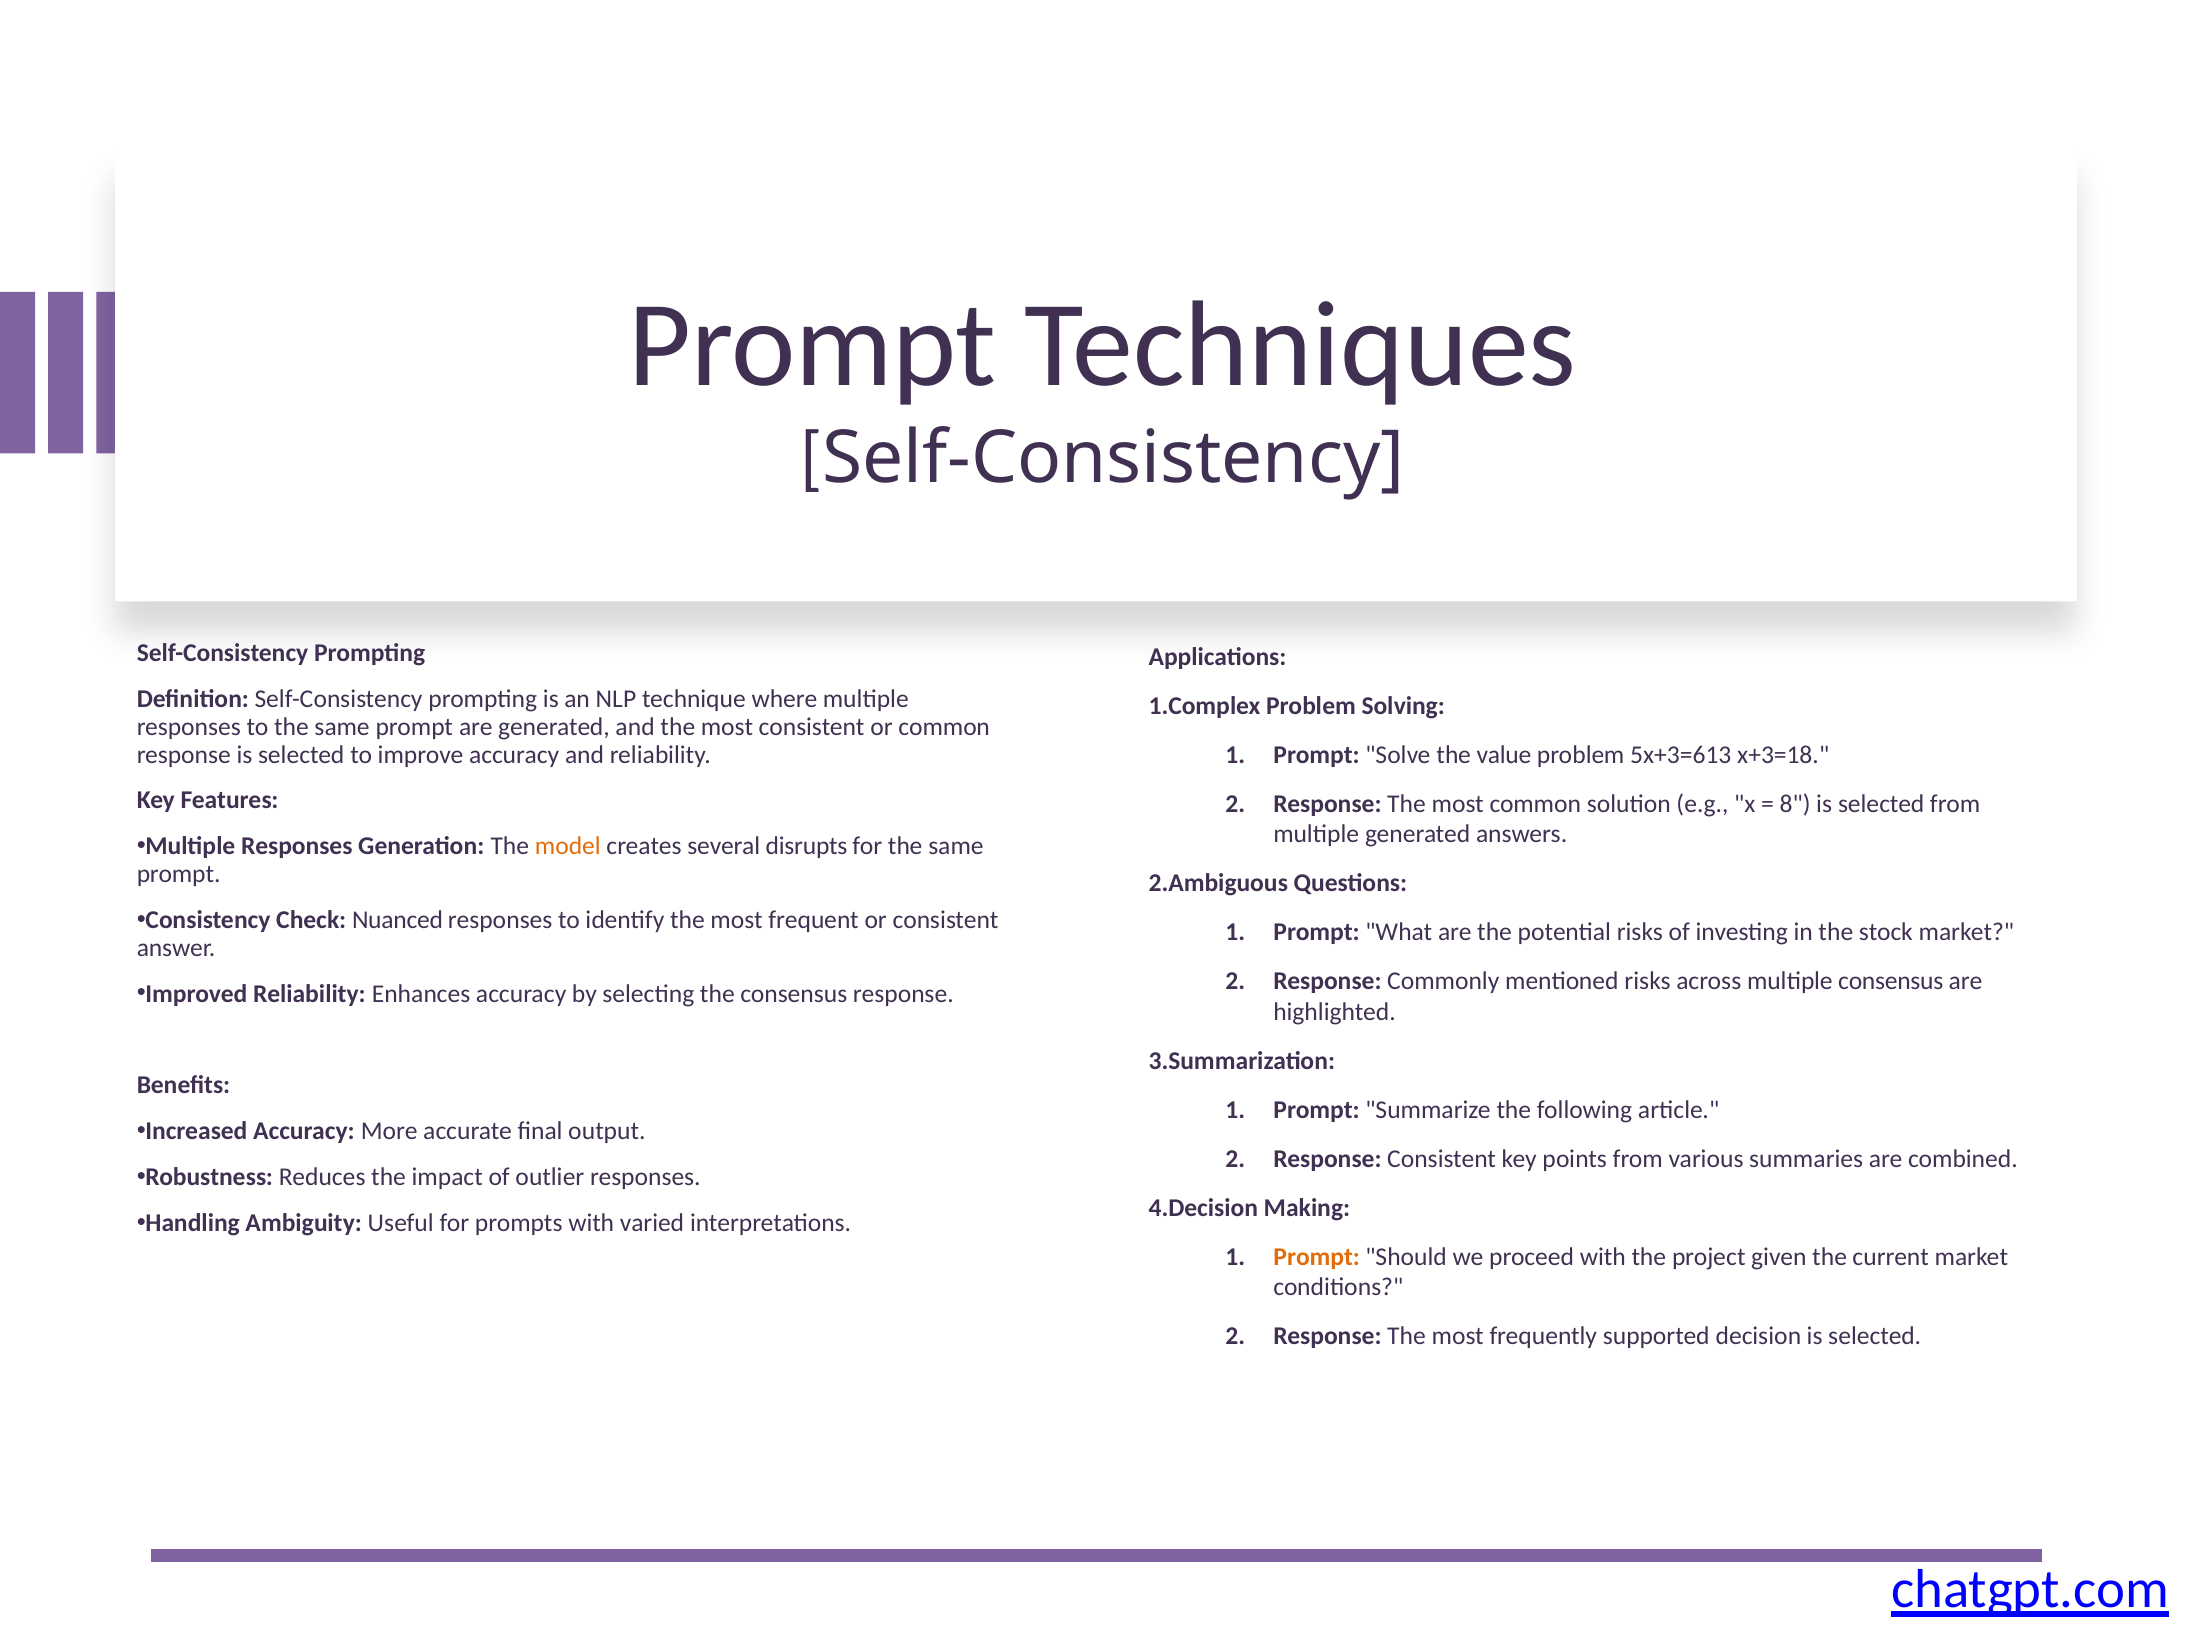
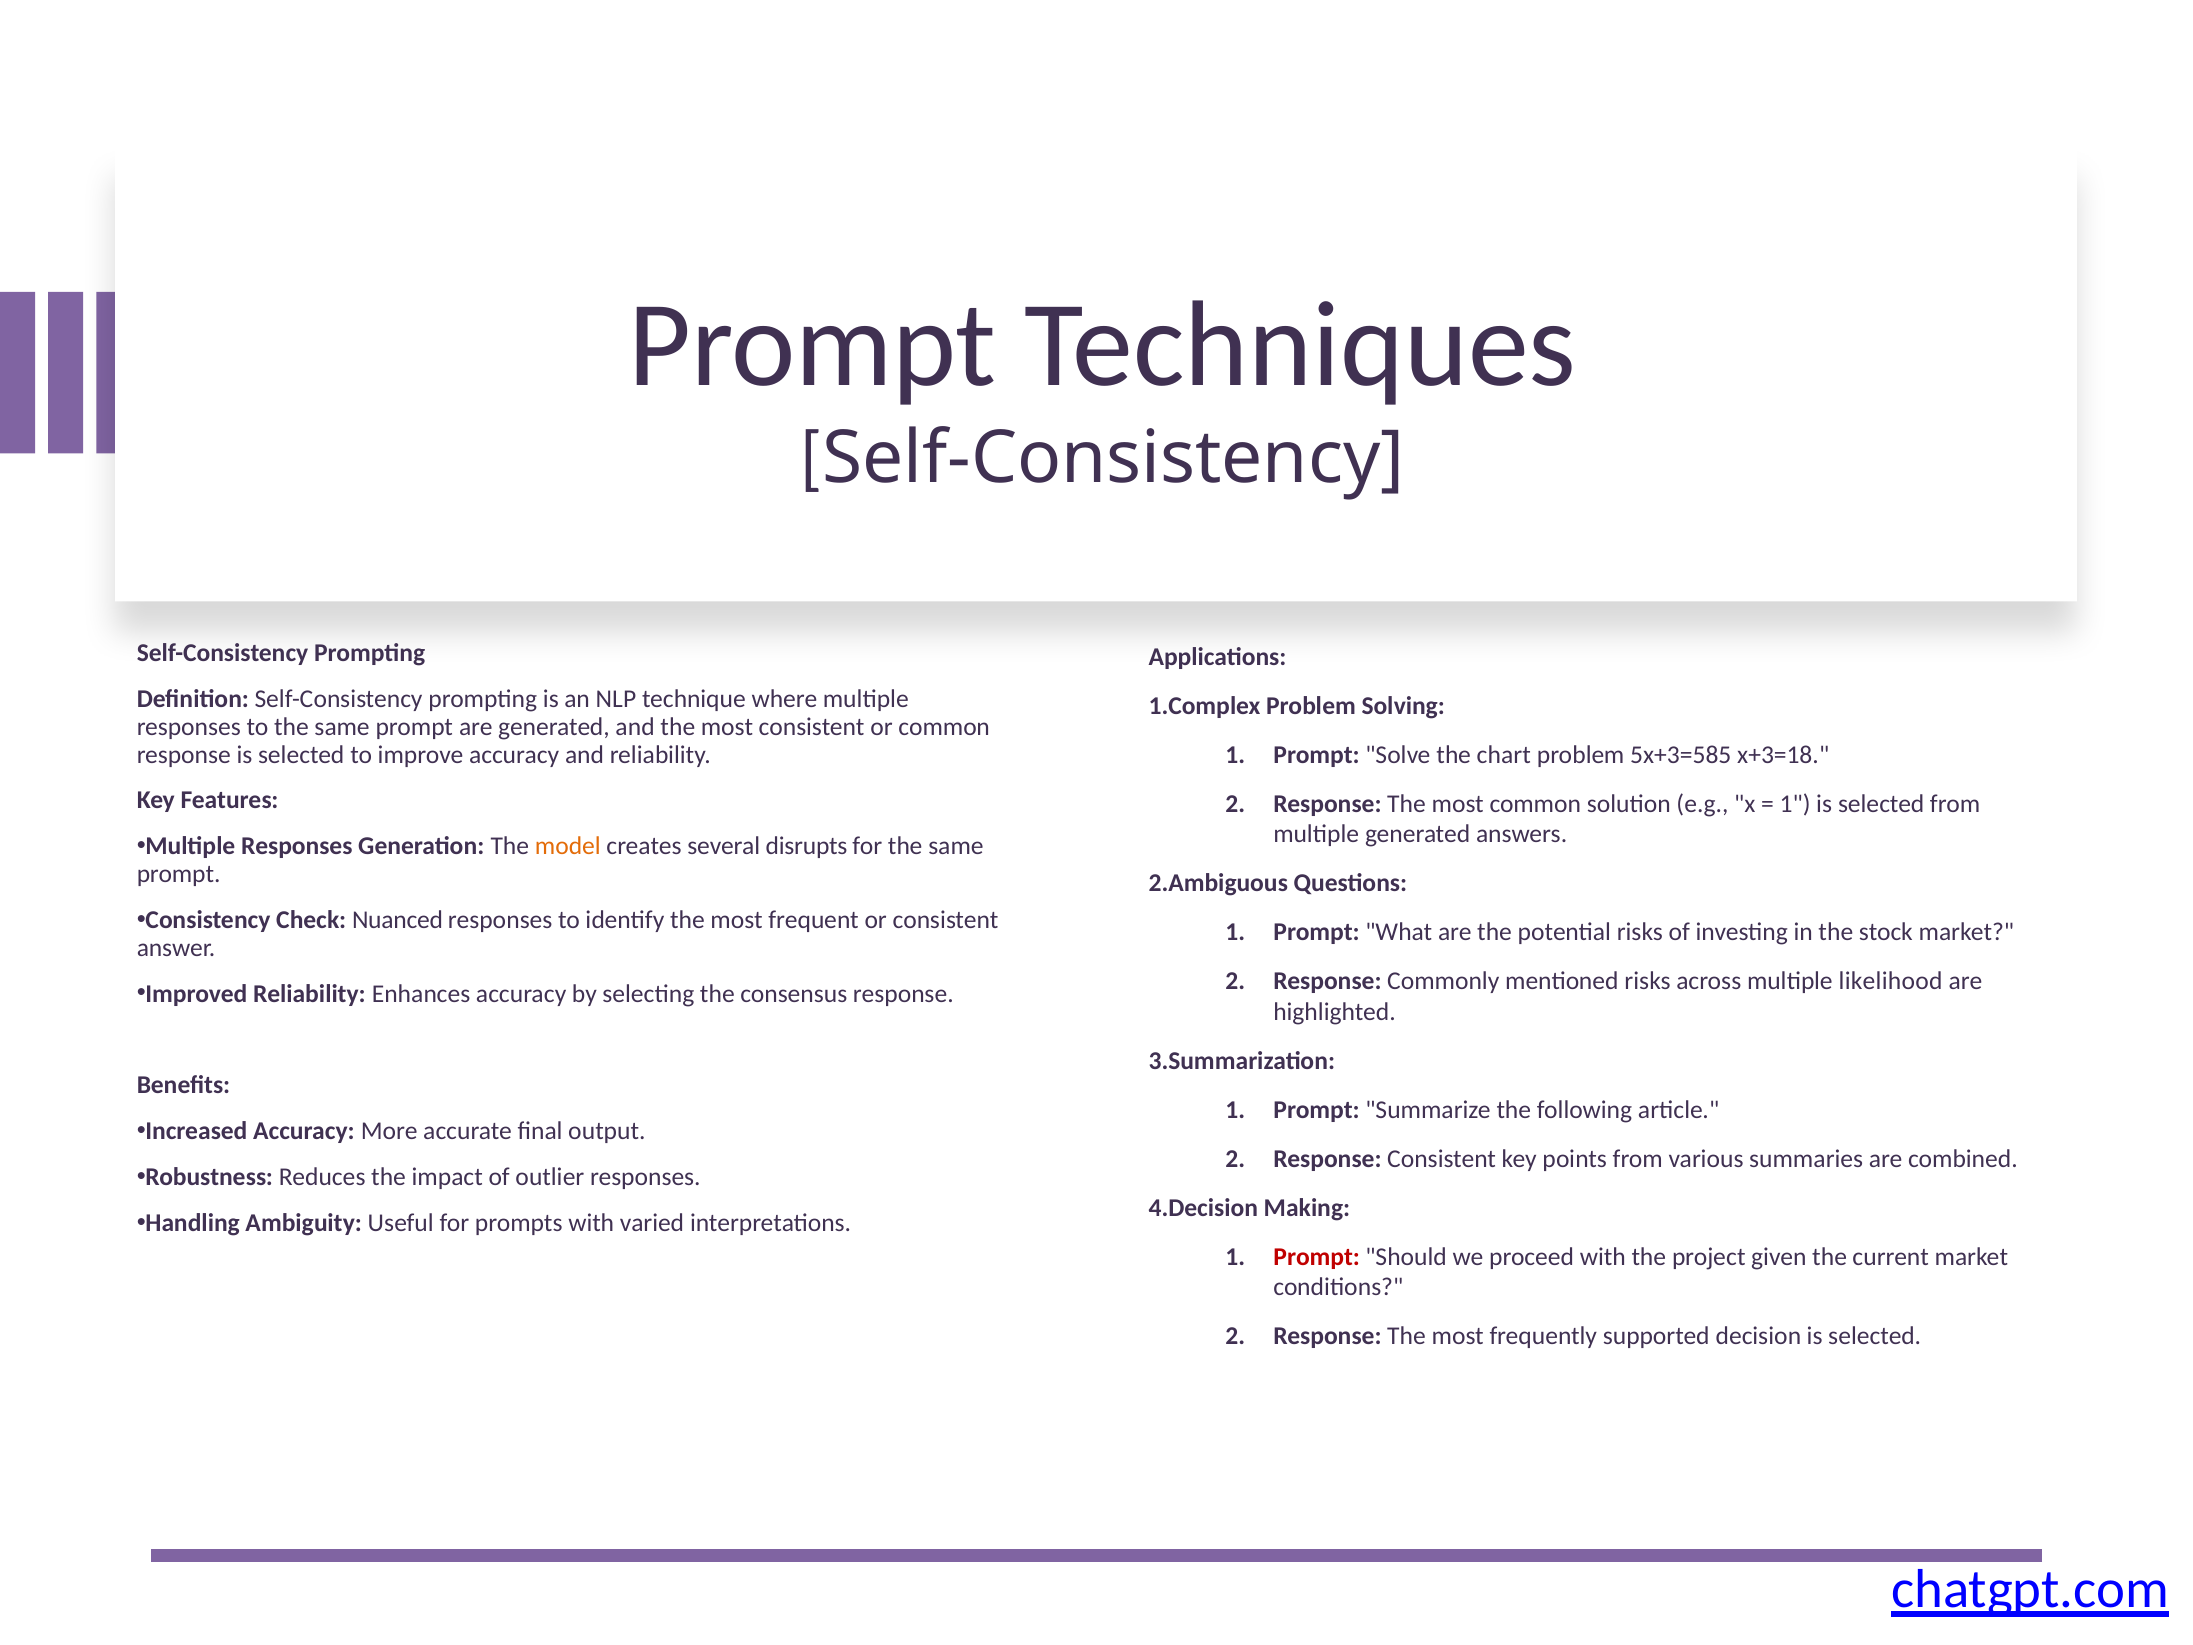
value: value -> chart
5x+3=613: 5x+3=613 -> 5x+3=585
8 at (1795, 804): 8 -> 1
multiple consensus: consensus -> likelihood
Prompt at (1317, 1257) colour: orange -> red
